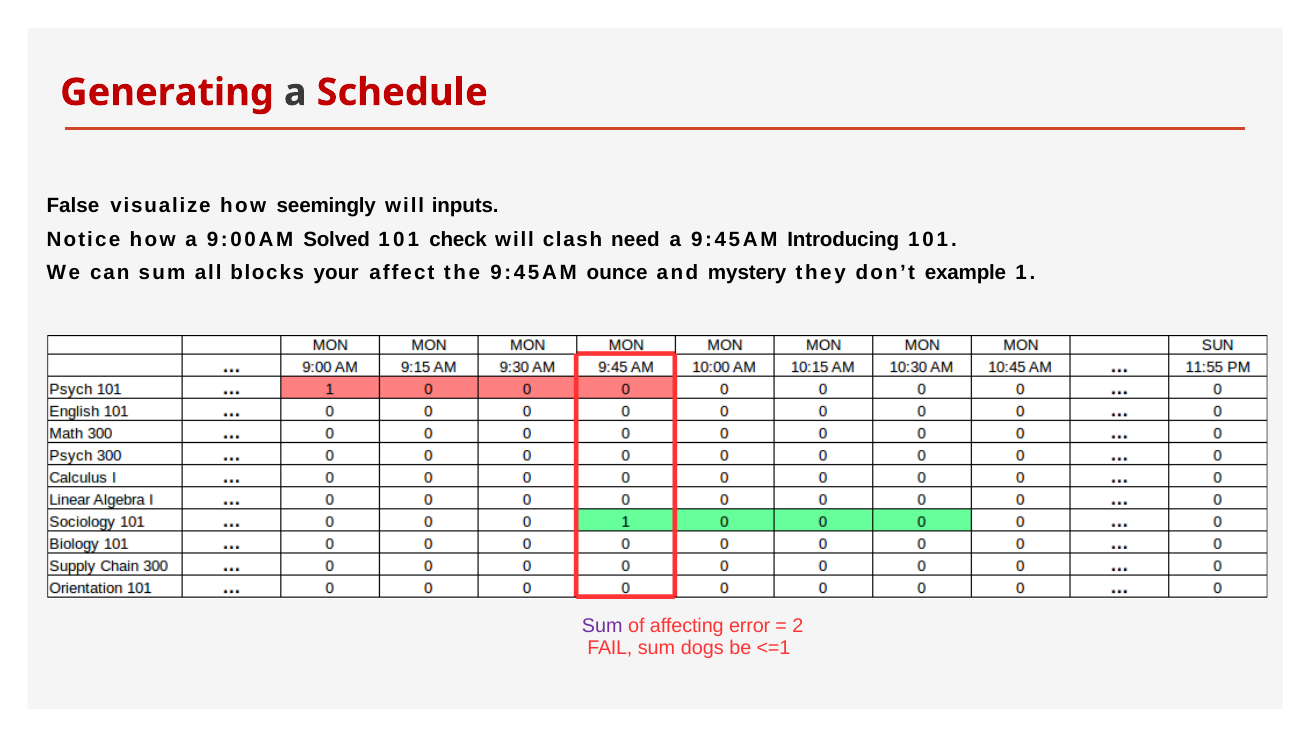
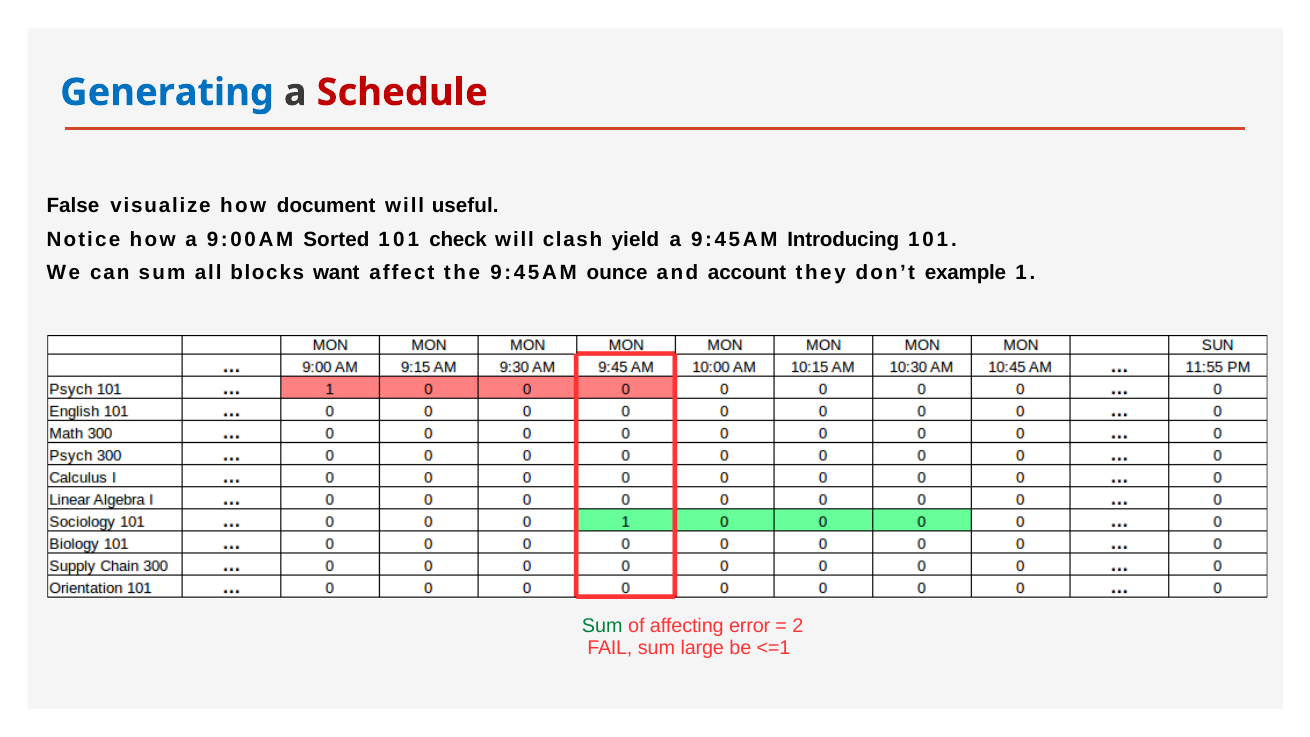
Generating colour: red -> blue
seemingly: seemingly -> document
inputs: inputs -> useful
Solved: Solved -> Sorted
need: need -> yield
your: your -> want
mystery: mystery -> account
Sum at (602, 626) colour: purple -> green
dogs: dogs -> large
